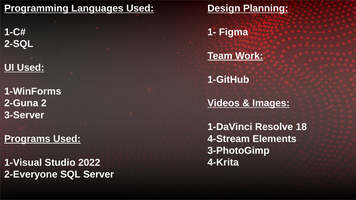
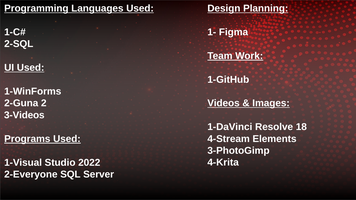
3-Server: 3-Server -> 3-Videos
